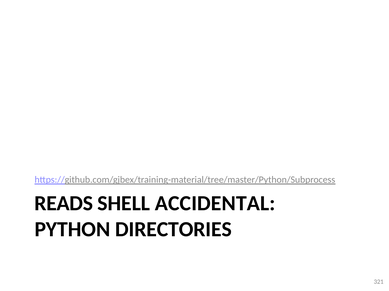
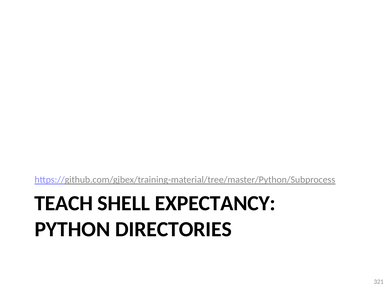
READS: READS -> TEACH
ACCIDENTAL: ACCIDENTAL -> EXPECTANCY
